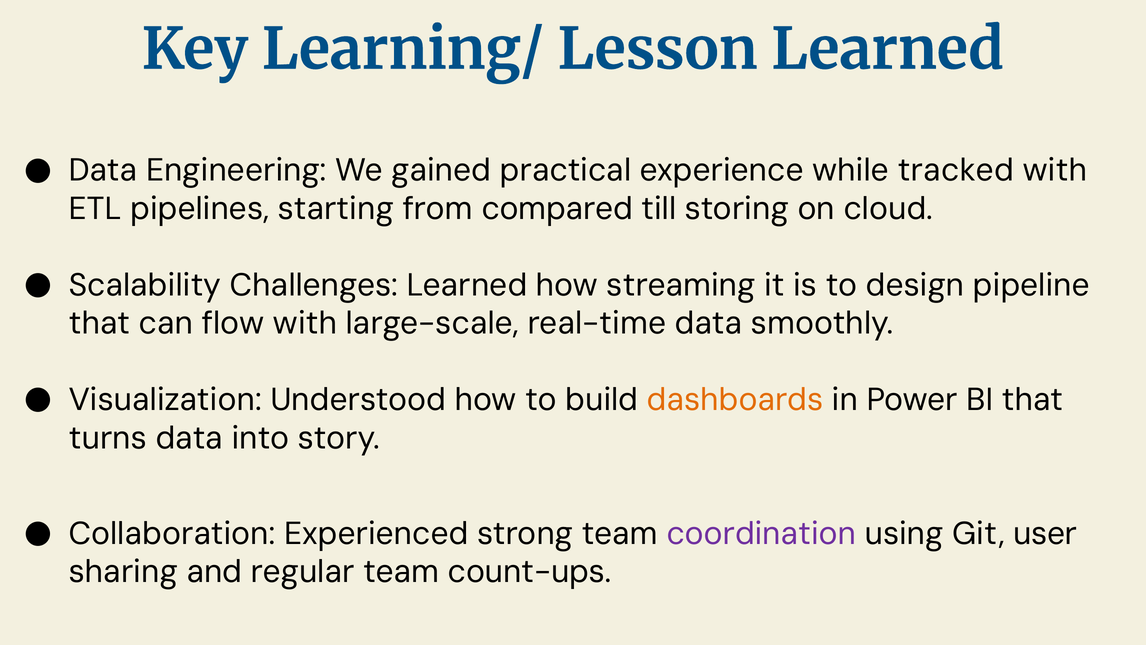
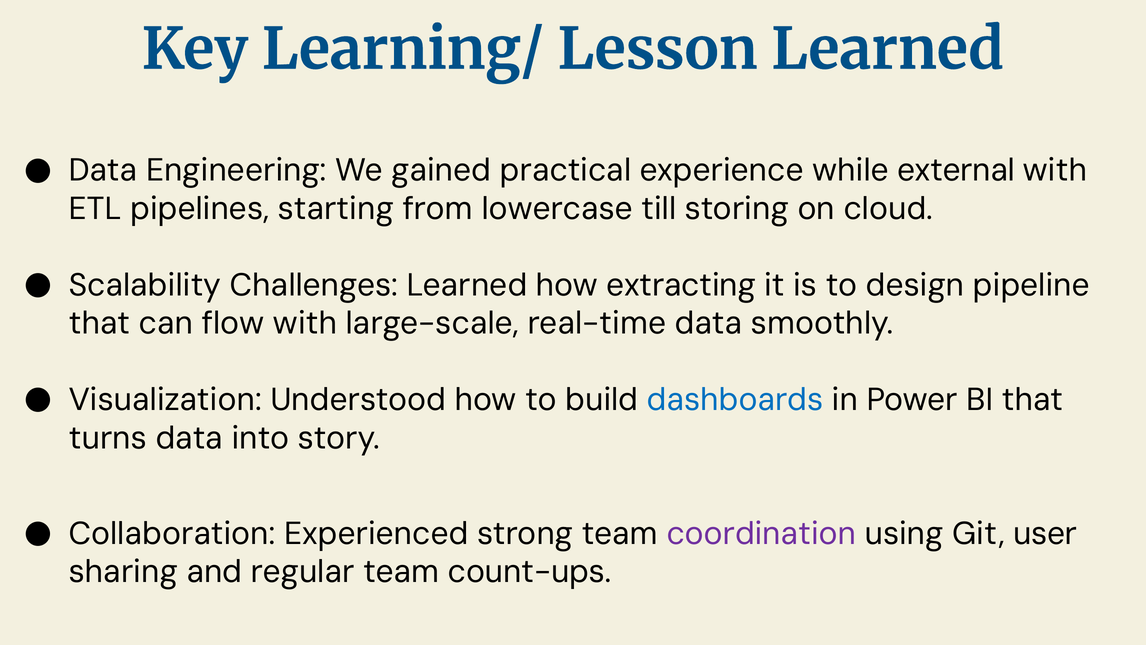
tracked: tracked -> external
compared: compared -> lowercase
streaming: streaming -> extracting
dashboards colour: orange -> blue
